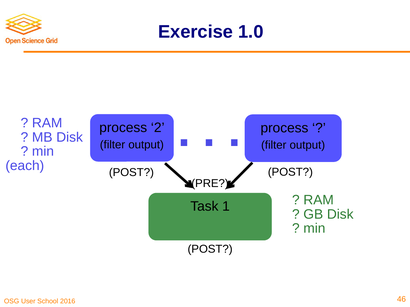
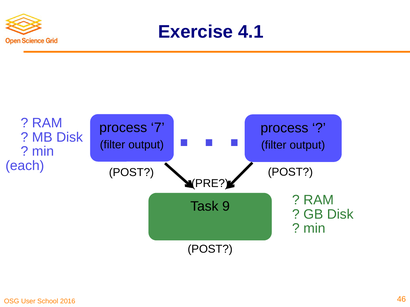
1.0: 1.0 -> 4.1
2: 2 -> 7
1: 1 -> 9
